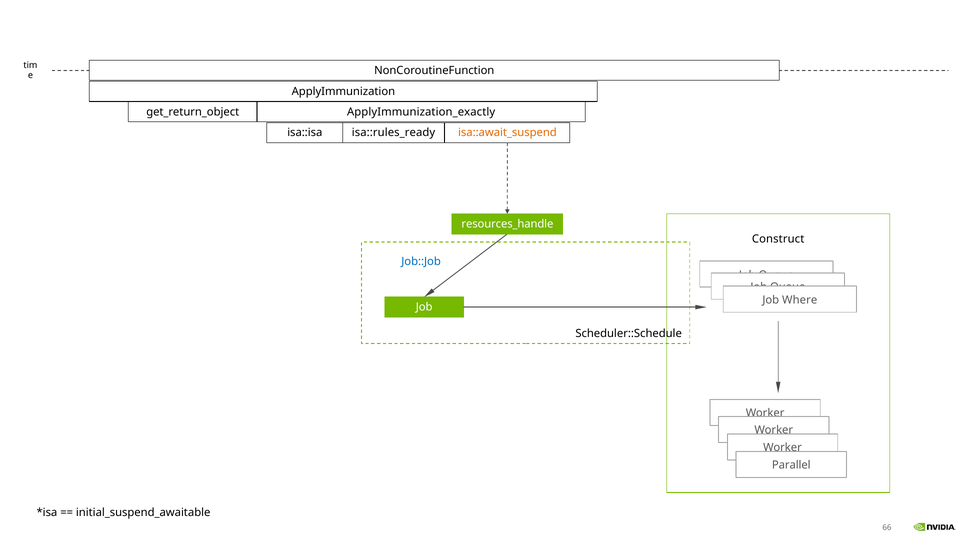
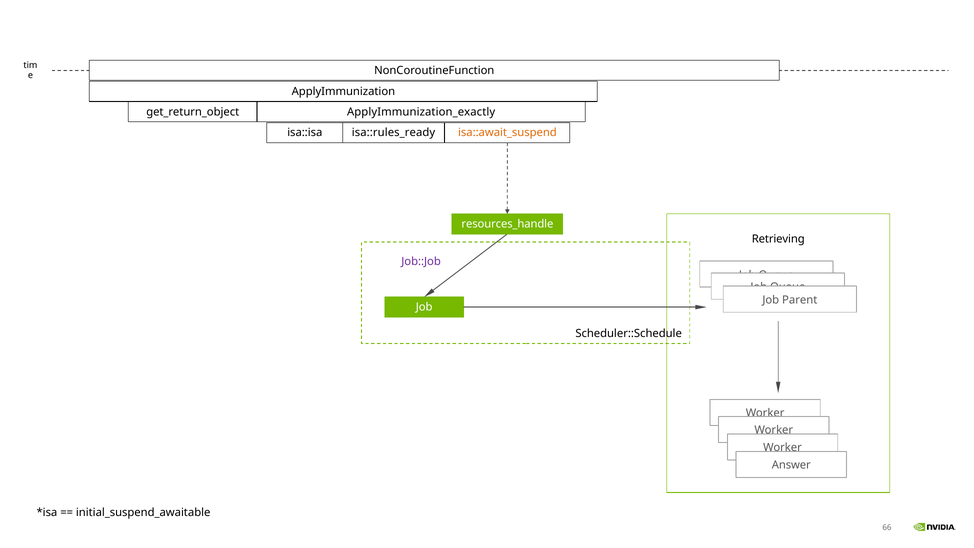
Construct: Construct -> Retrieving
Job::Job colour: blue -> purple
Where: Where -> Parent
Parallel: Parallel -> Answer
